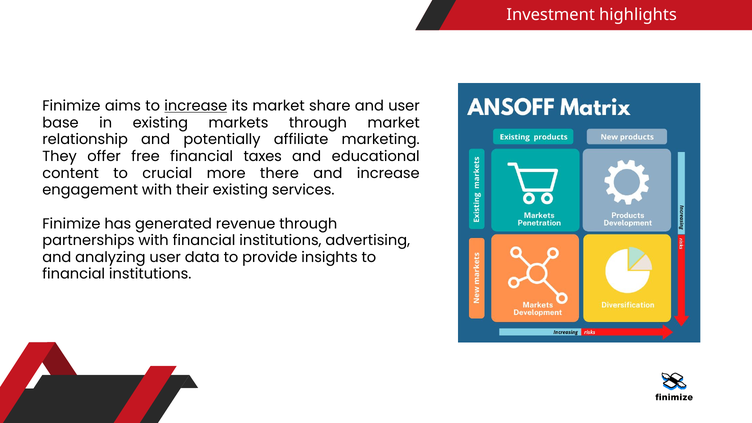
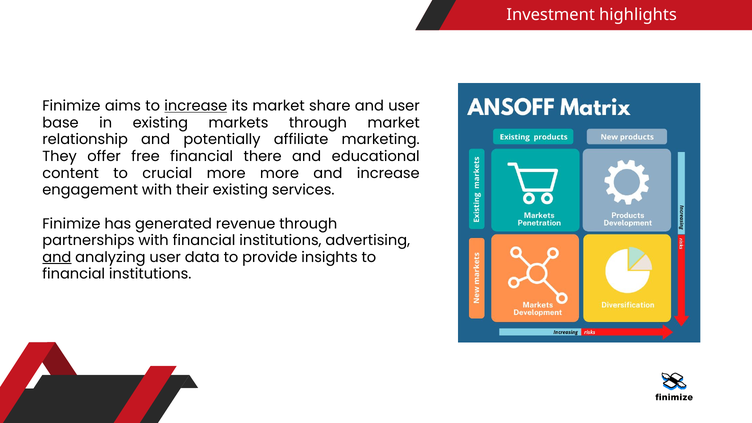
taxes: taxes -> there
more there: there -> more
and at (57, 257) underline: none -> present
